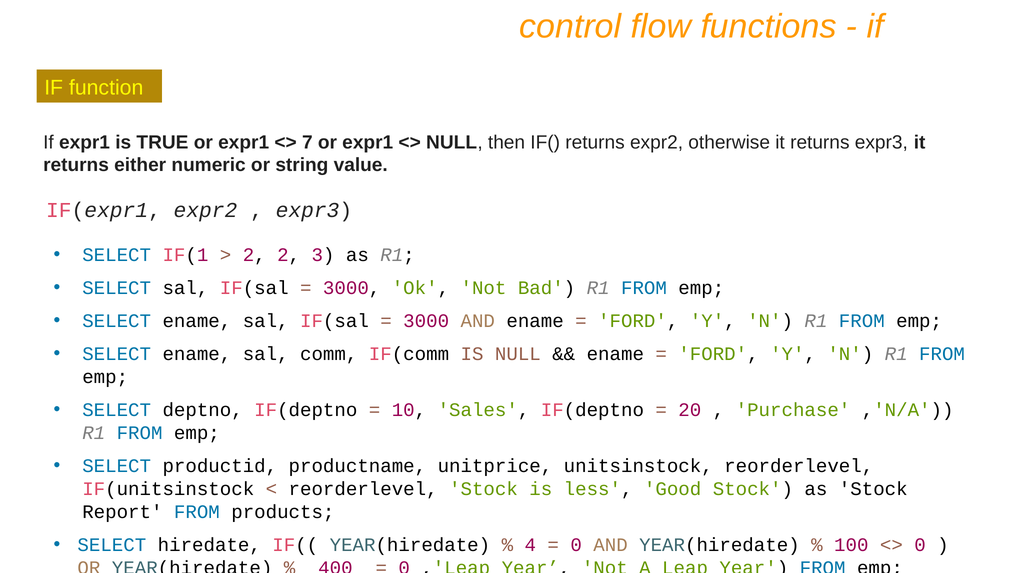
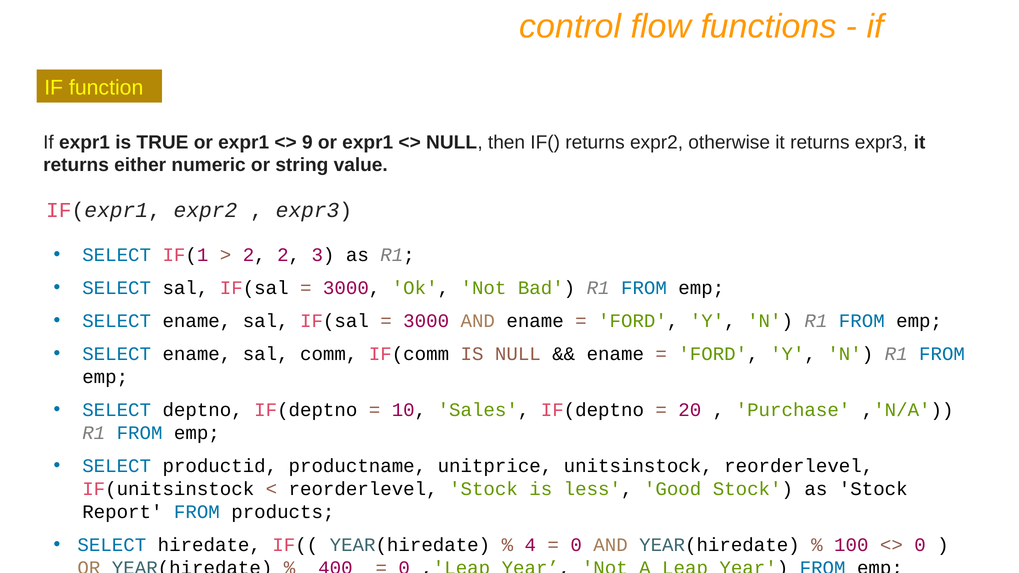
7: 7 -> 9
